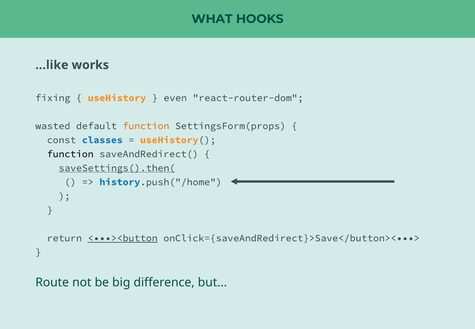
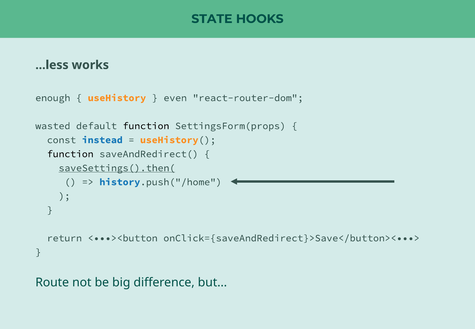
WHAT: WHAT -> STATE
...like: ...like -> ...less
fixing: fixing -> enough
function at (146, 126) colour: orange -> black
classes: classes -> instead
<•••><button underline: present -> none
